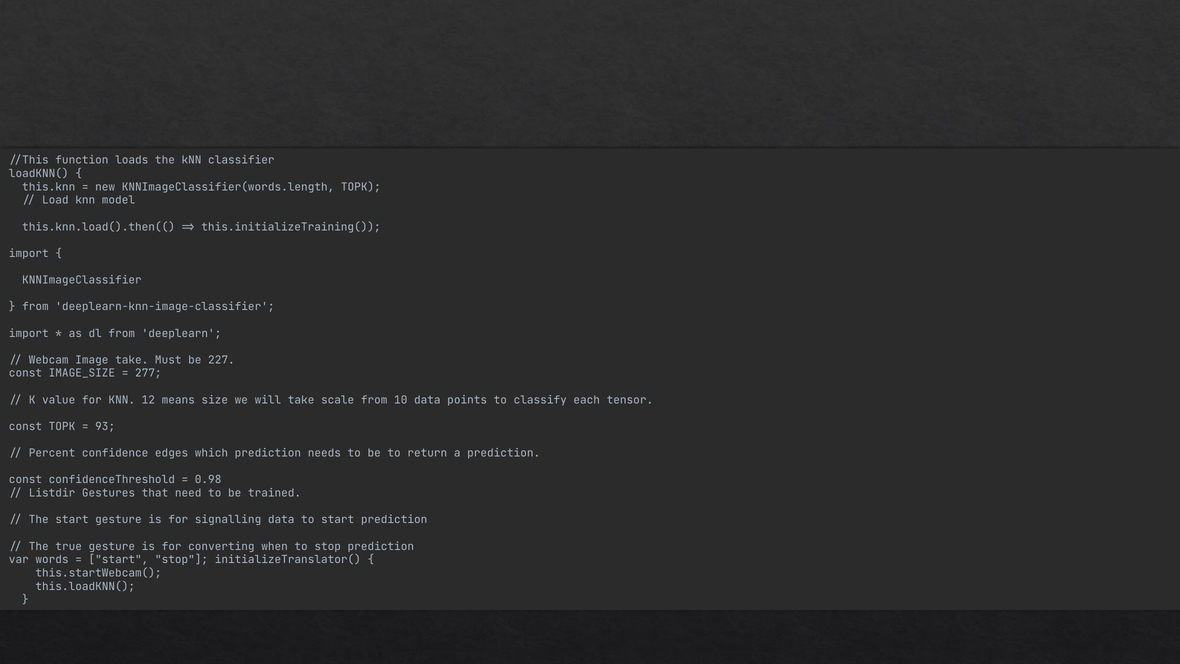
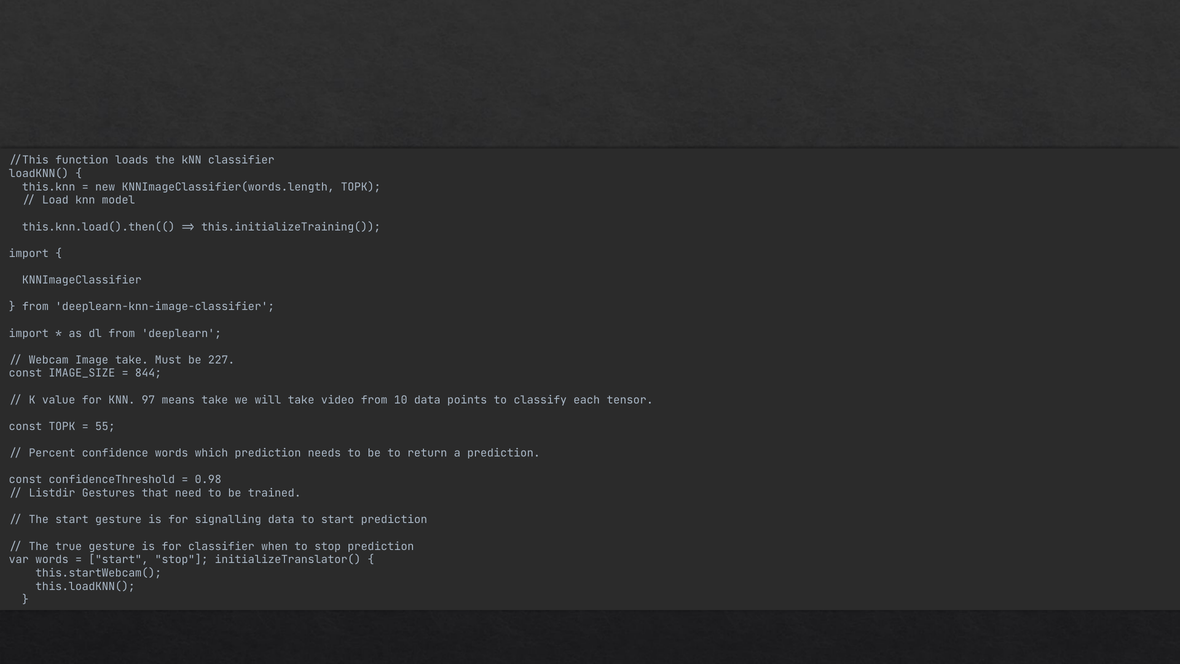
277: 277 -> 844
12: 12 -> 97
means size: size -> take
scale: scale -> video
93: 93 -> 55
confidence edges: edges -> words
for converting: converting -> classifier
